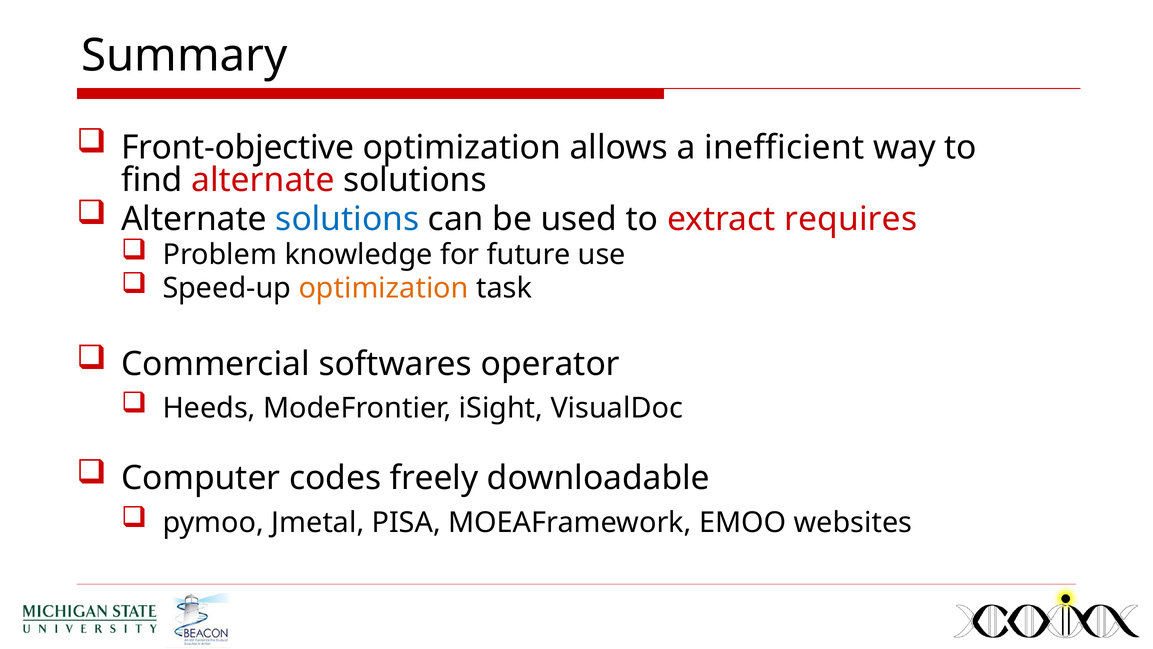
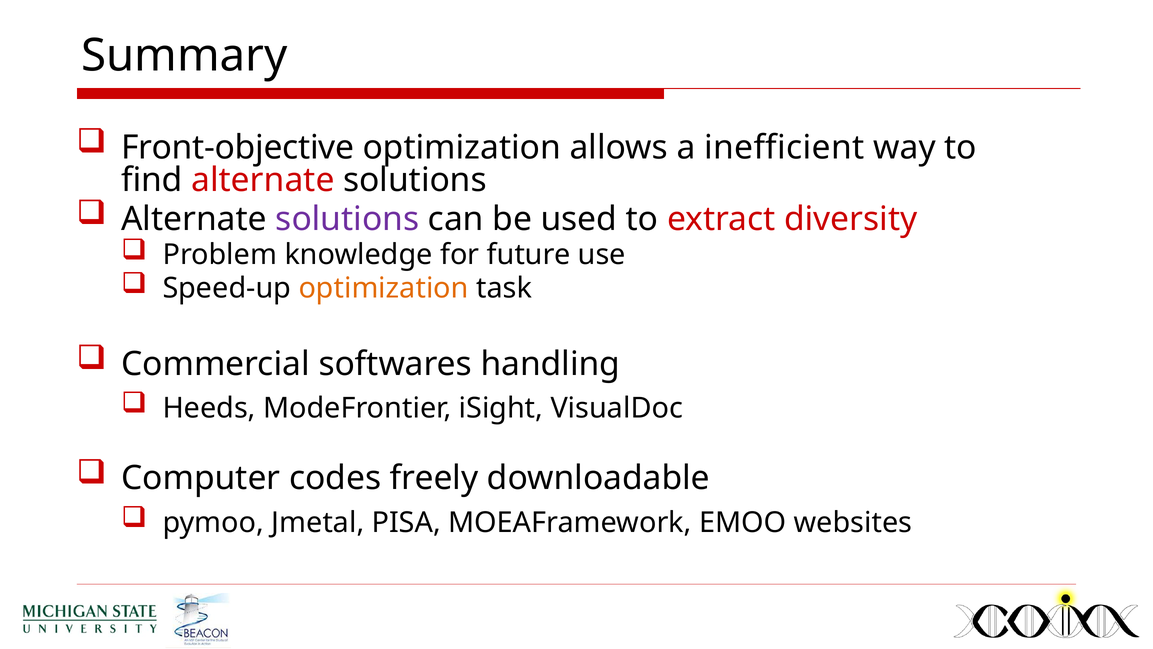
solutions at (347, 219) colour: blue -> purple
requires: requires -> diversity
operator: operator -> handling
